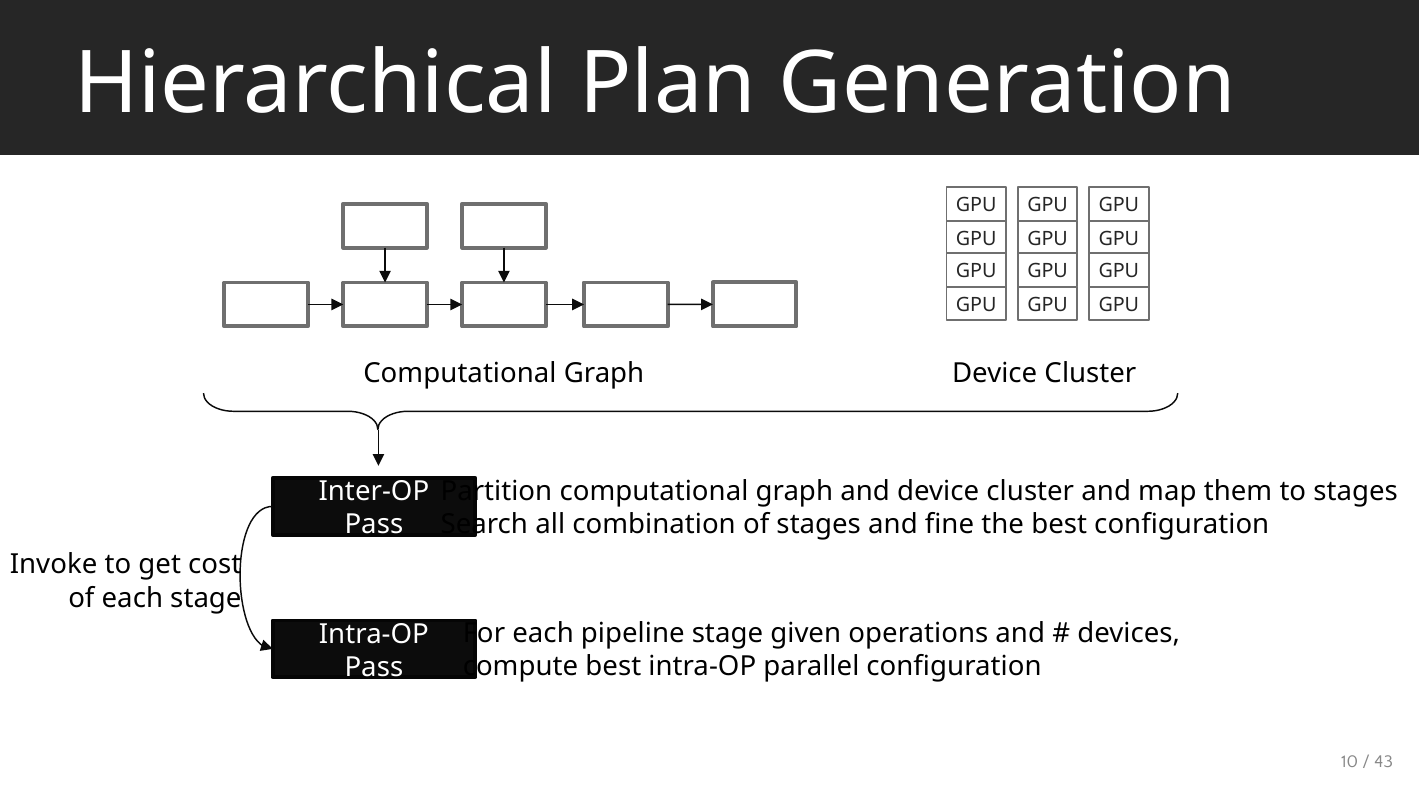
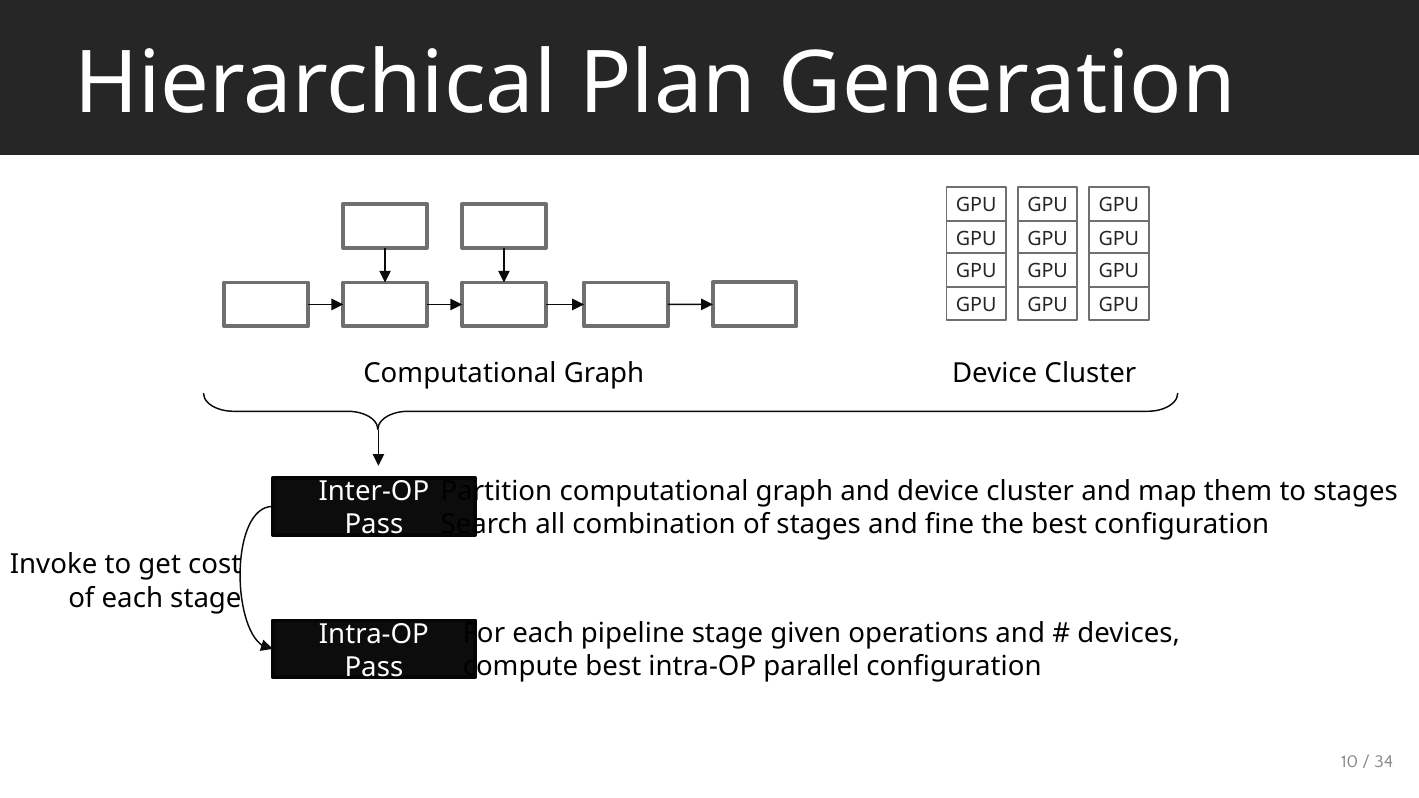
43: 43 -> 34
